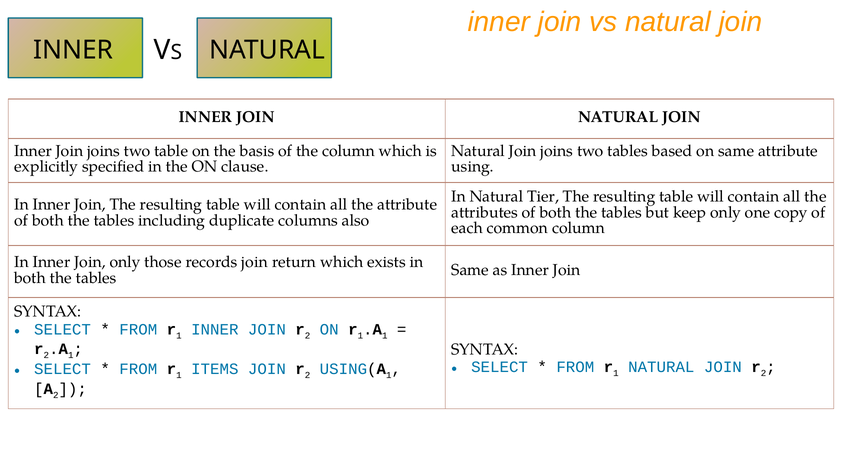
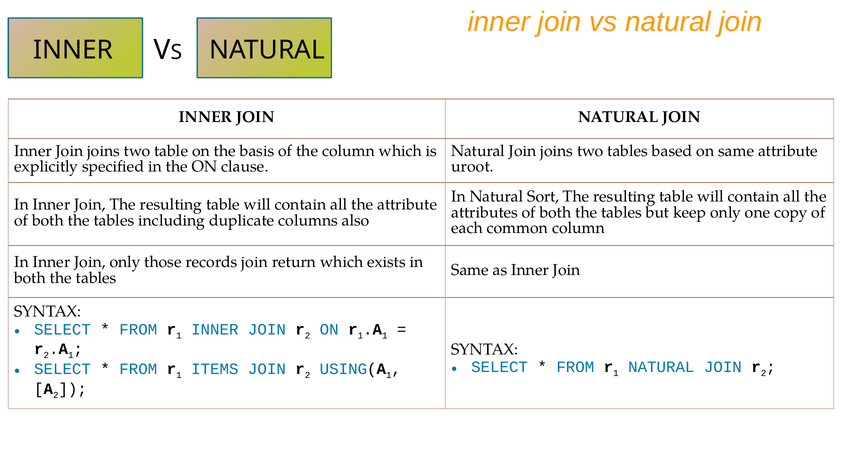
using: using -> uroot
Tier: Tier -> Sort
